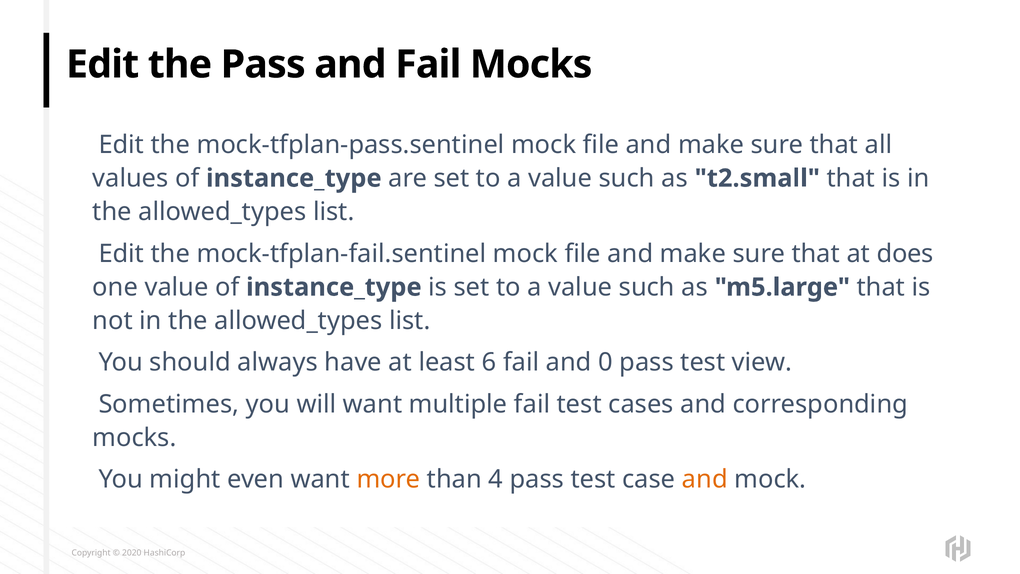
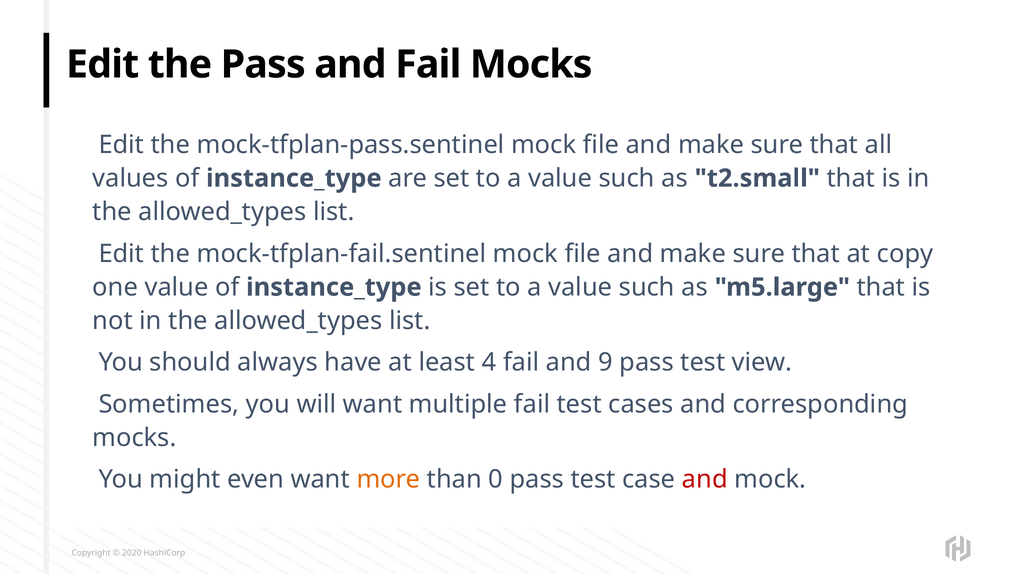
does: does -> copy
6: 6 -> 4
0: 0 -> 9
4: 4 -> 0
and at (705, 479) colour: orange -> red
